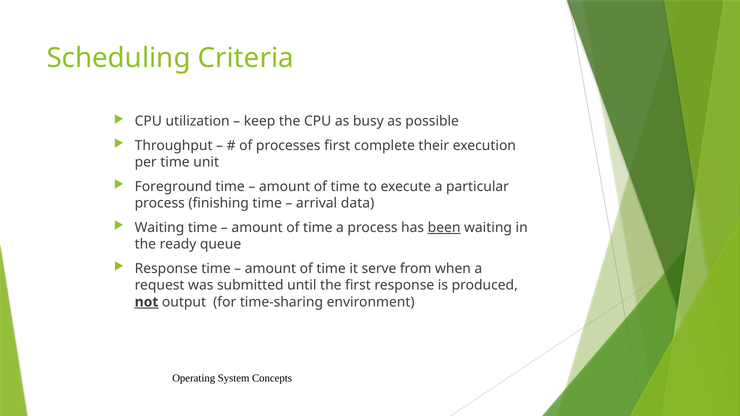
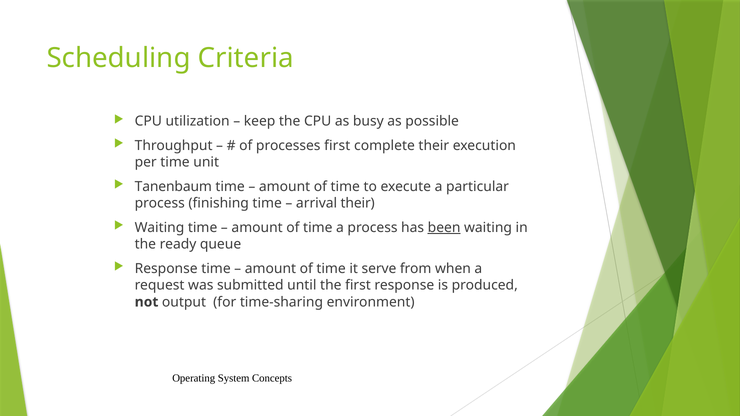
Foreground: Foreground -> Tanenbaum
arrival data: data -> their
not underline: present -> none
